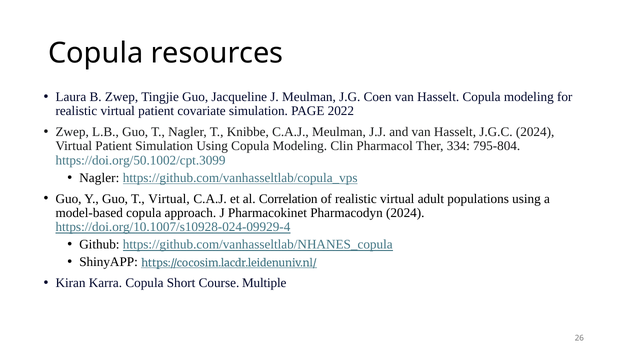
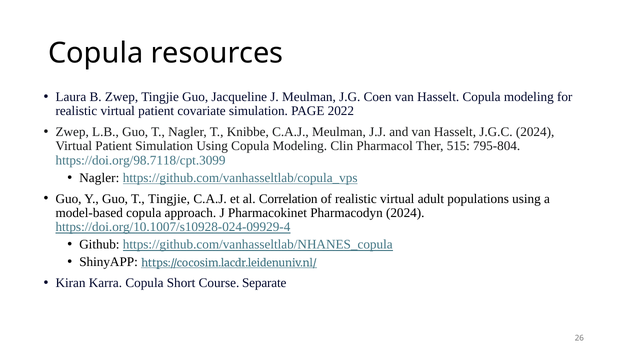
334: 334 -> 515
https://doi.org/50.1002/cpt.3099: https://doi.org/50.1002/cpt.3099 -> https://doi.org/98.7118/cpt.3099
T Virtual: Virtual -> Tingjie
Multiple: Multiple -> Separate
